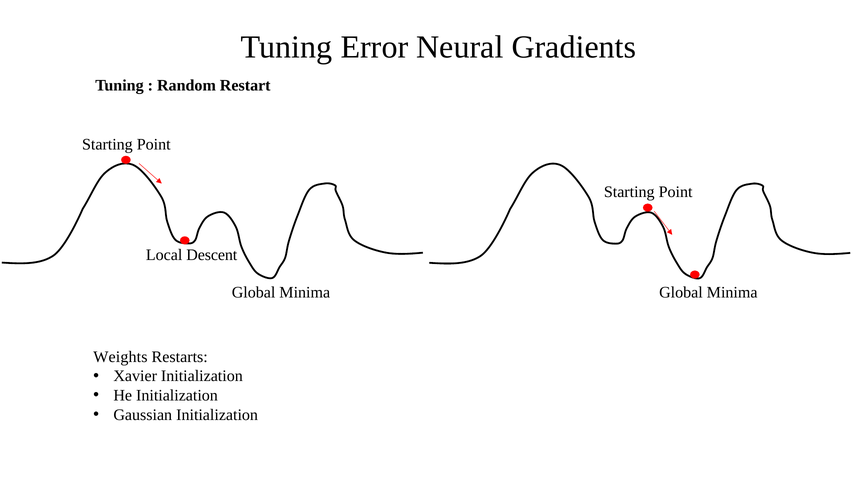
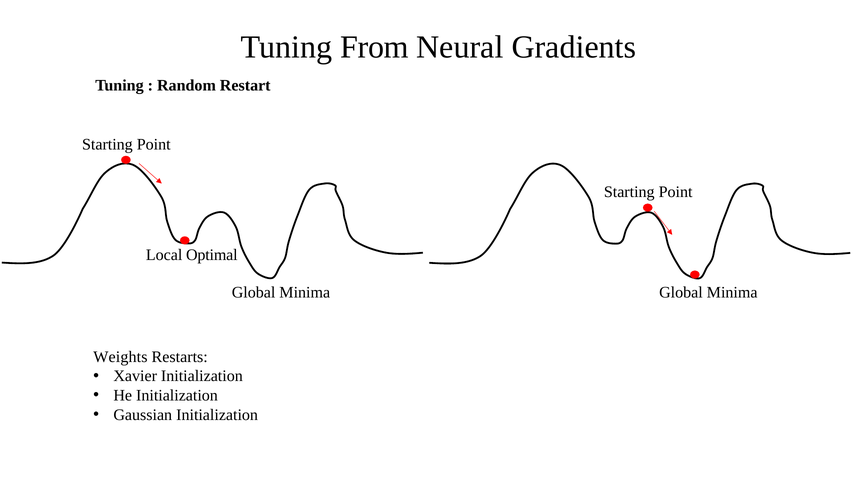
Error: Error -> From
Descent: Descent -> Optimal
